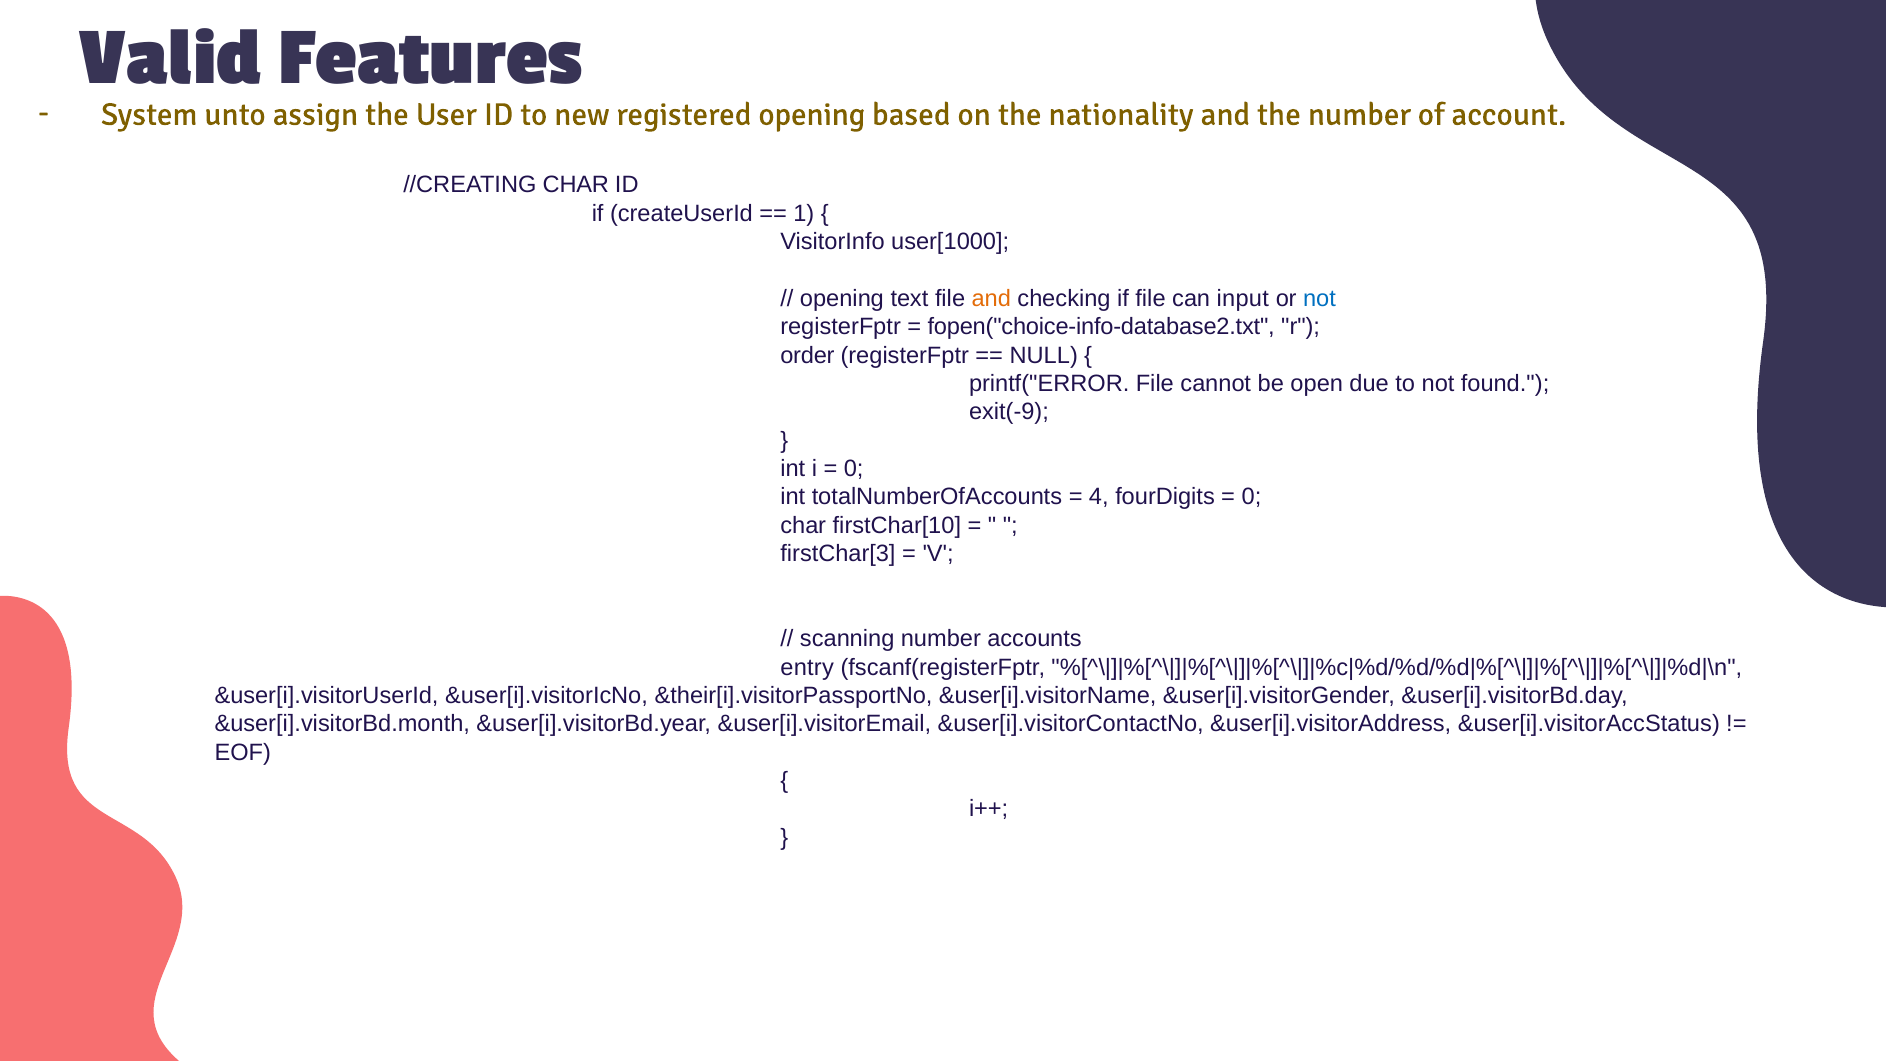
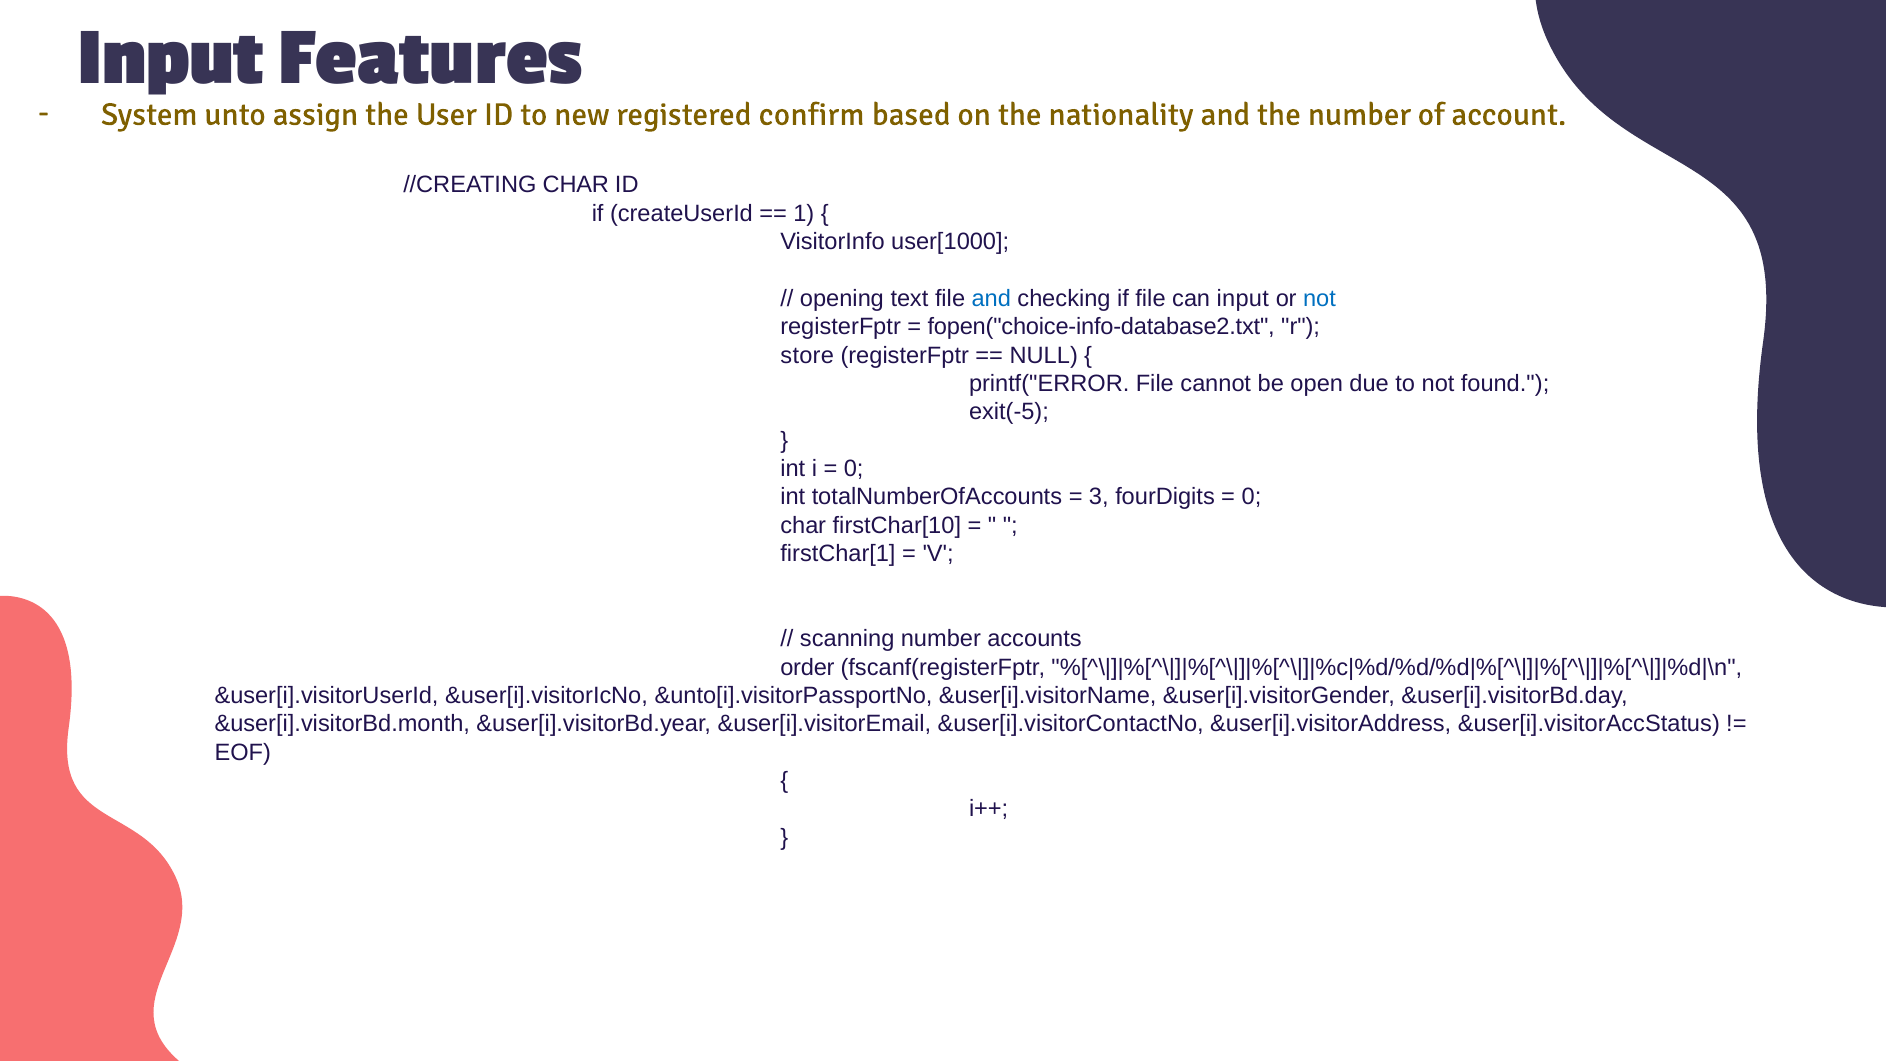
Valid at (170, 56): Valid -> Input
registered opening: opening -> confirm
and at (991, 299) colour: orange -> blue
order: order -> store
exit(-9: exit(-9 -> exit(-5
4: 4 -> 3
firstChar[3: firstChar[3 -> firstChar[1
entry: entry -> order
&their[i].visitorPassportNo: &their[i].visitorPassportNo -> &unto[i].visitorPassportNo
